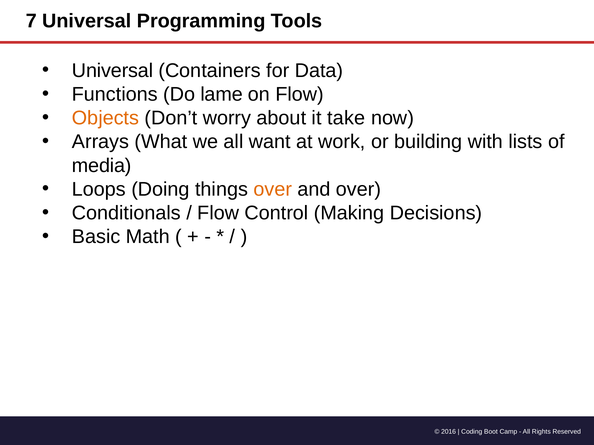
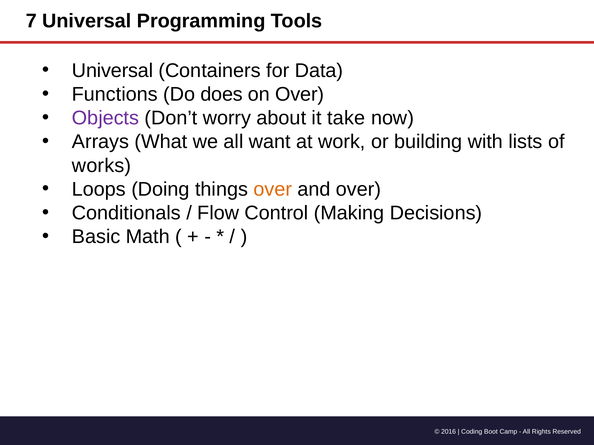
lame: lame -> does
on Flow: Flow -> Over
Objects colour: orange -> purple
media: media -> works
